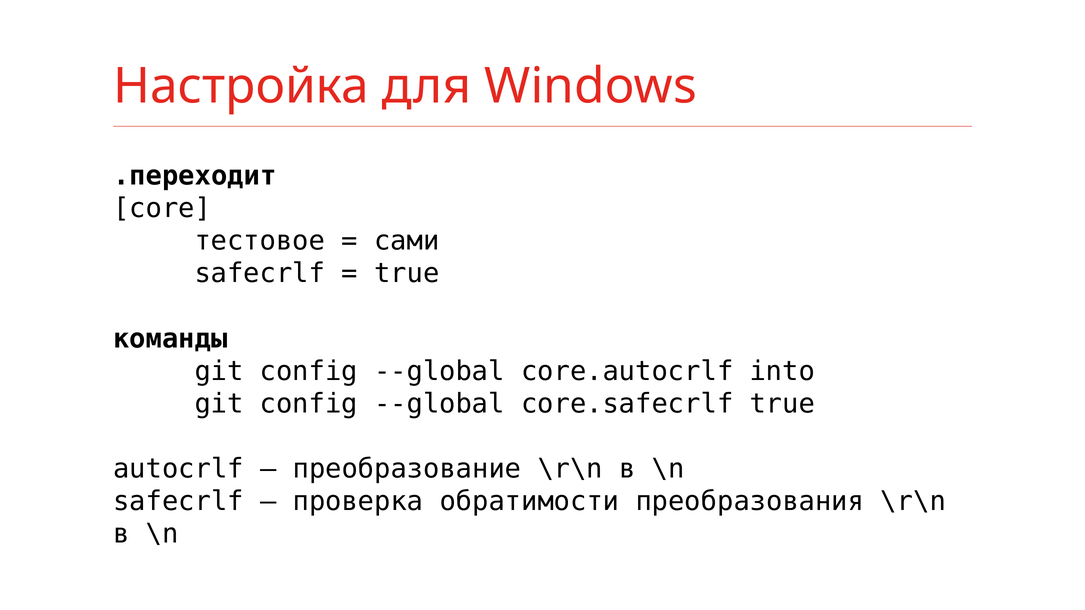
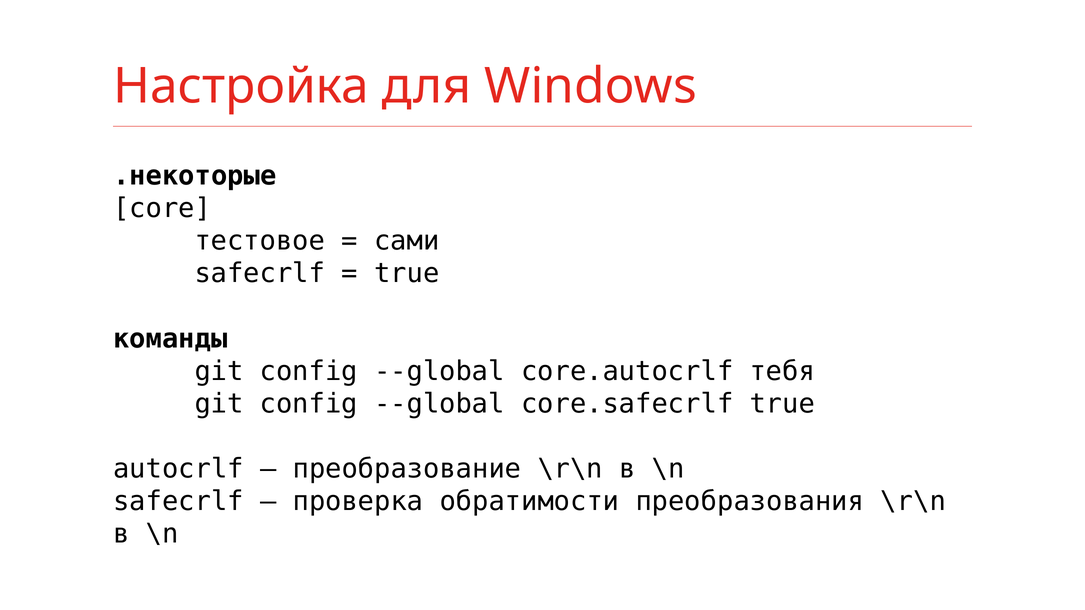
.переходит: .переходит -> .некоторые
into: into -> тебя
